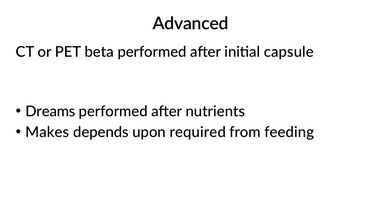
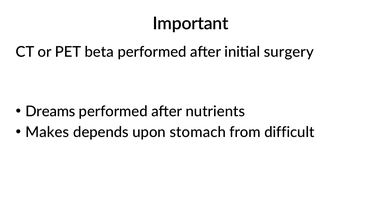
Advanced: Advanced -> Important
capsule: capsule -> surgery
required: required -> stomach
feeding: feeding -> difficult
